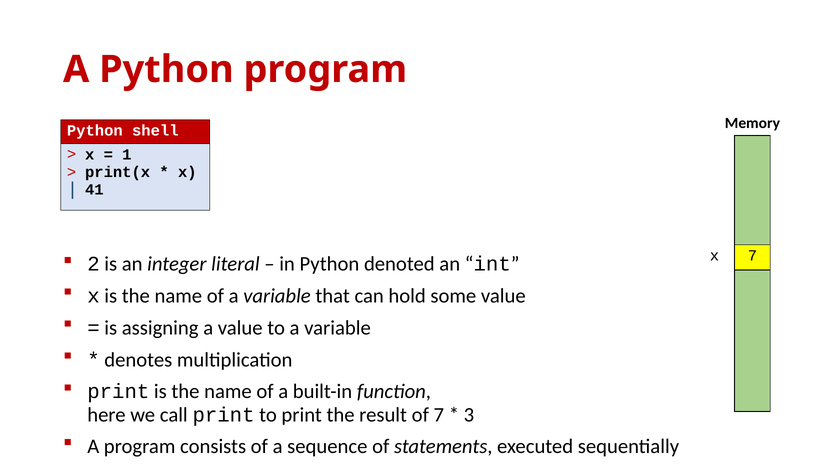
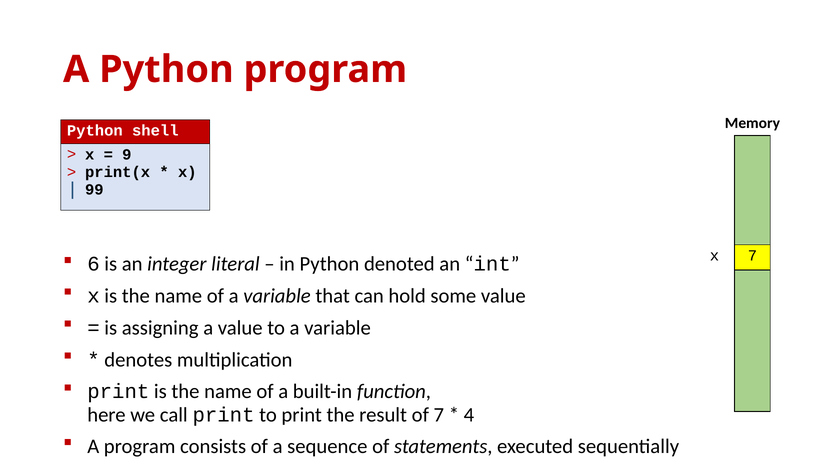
1: 1 -> 9
41: 41 -> 99
2: 2 -> 6
3: 3 -> 4
